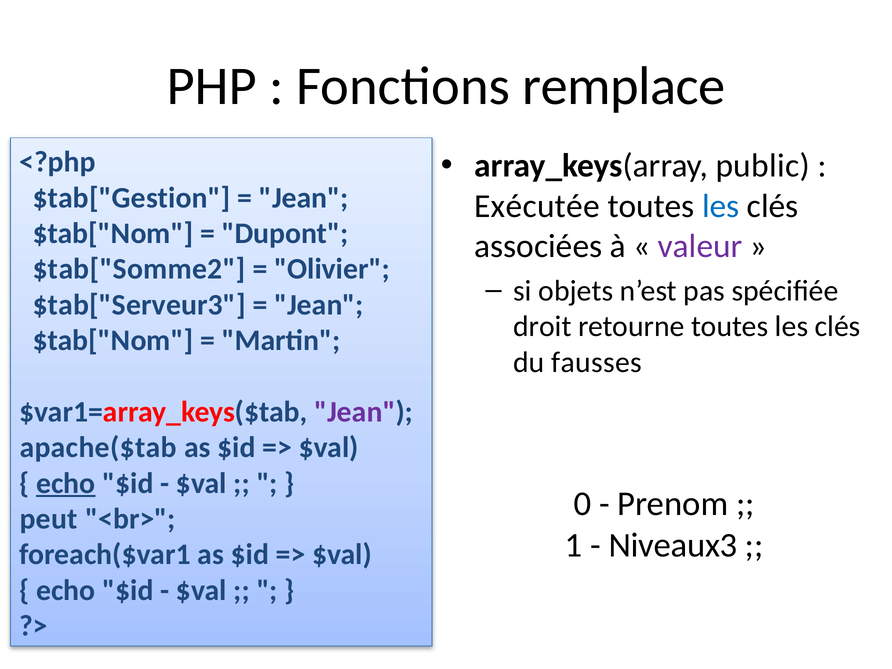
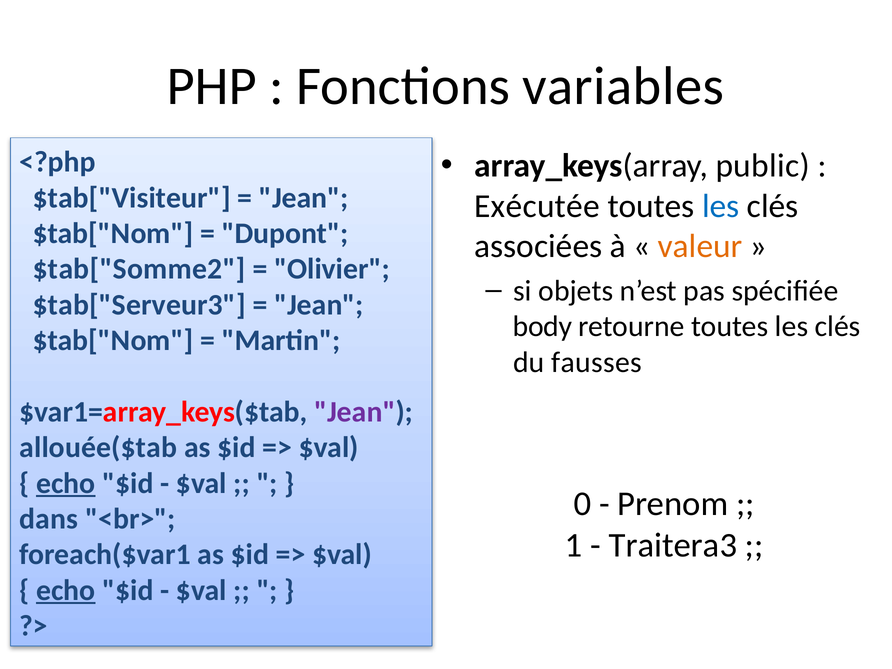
remplace: remplace -> variables
$tab["Gestion: $tab["Gestion -> $tab["Visiteur
valeur colour: purple -> orange
droit: droit -> body
apache($tab: apache($tab -> allouée($tab
peut: peut -> dans
Niveaux3: Niveaux3 -> Traitera3
echo at (66, 590) underline: none -> present
